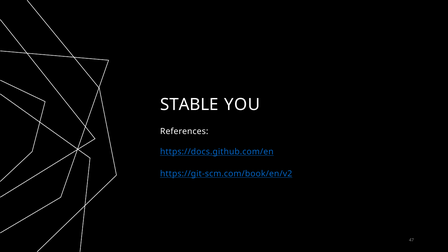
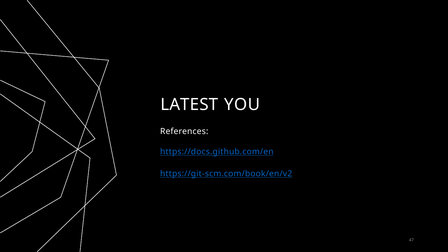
STABLE: STABLE -> LATEST
